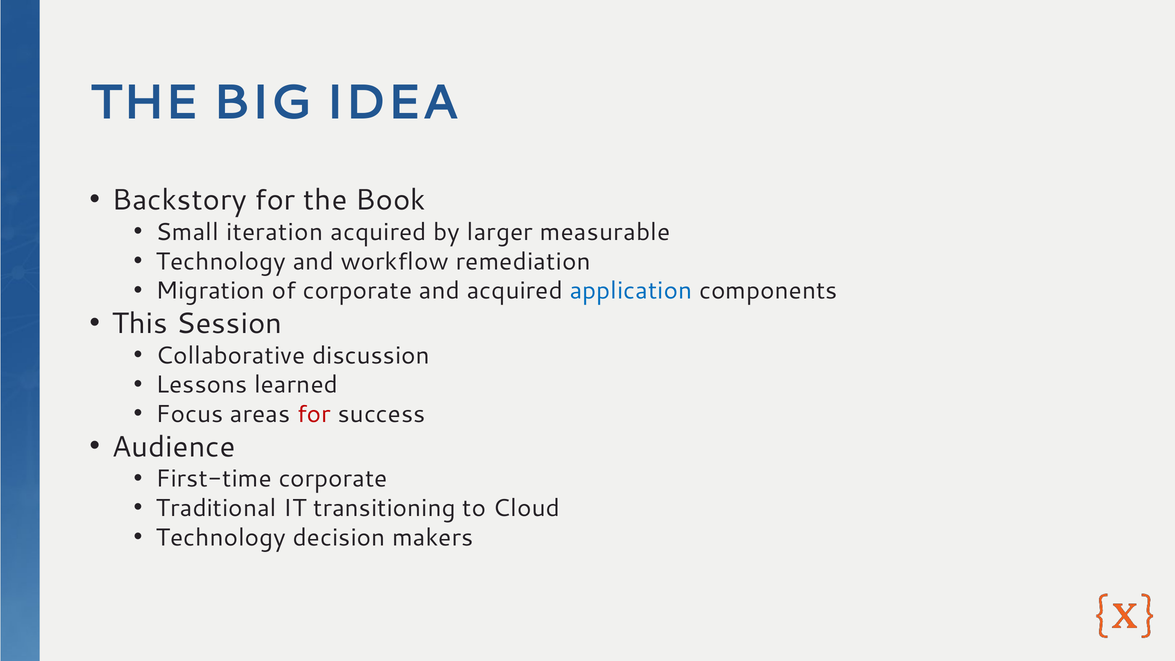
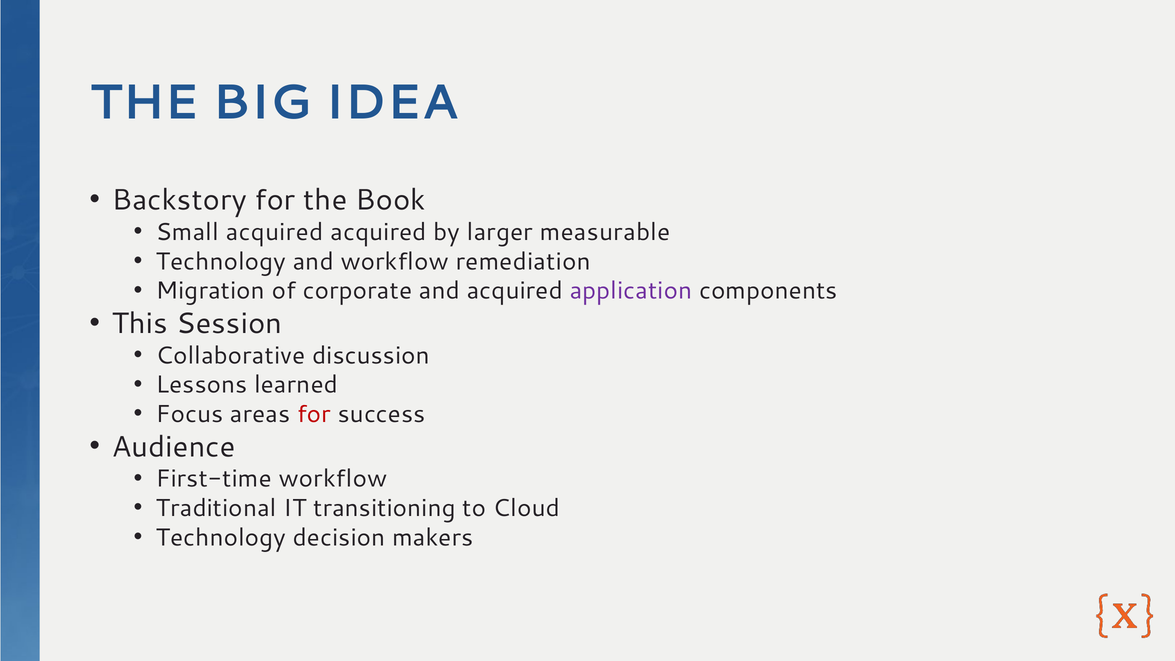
Small iteration: iteration -> acquired
application colour: blue -> purple
First-time corporate: corporate -> workflow
